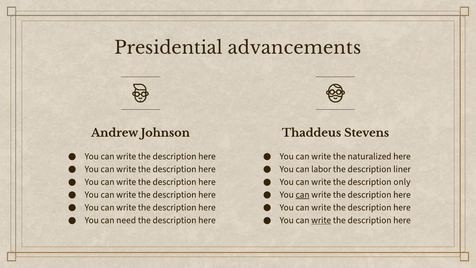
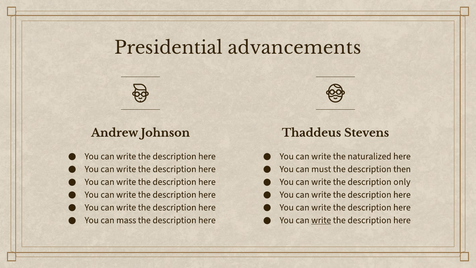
labor: labor -> must
liner: liner -> then
can at (303, 194) underline: present -> none
need: need -> mass
